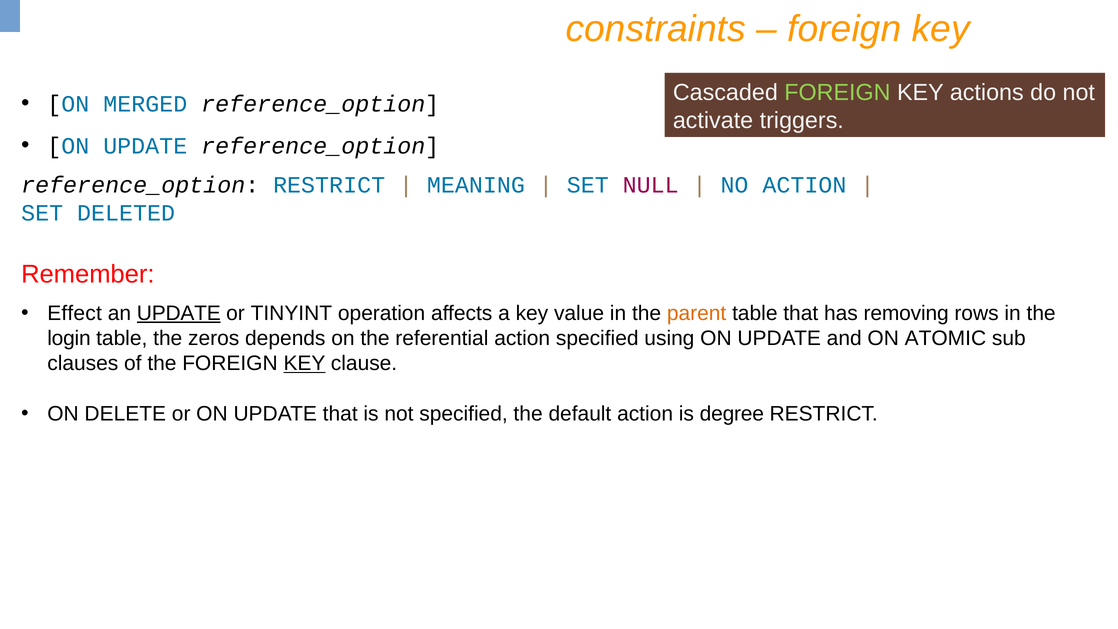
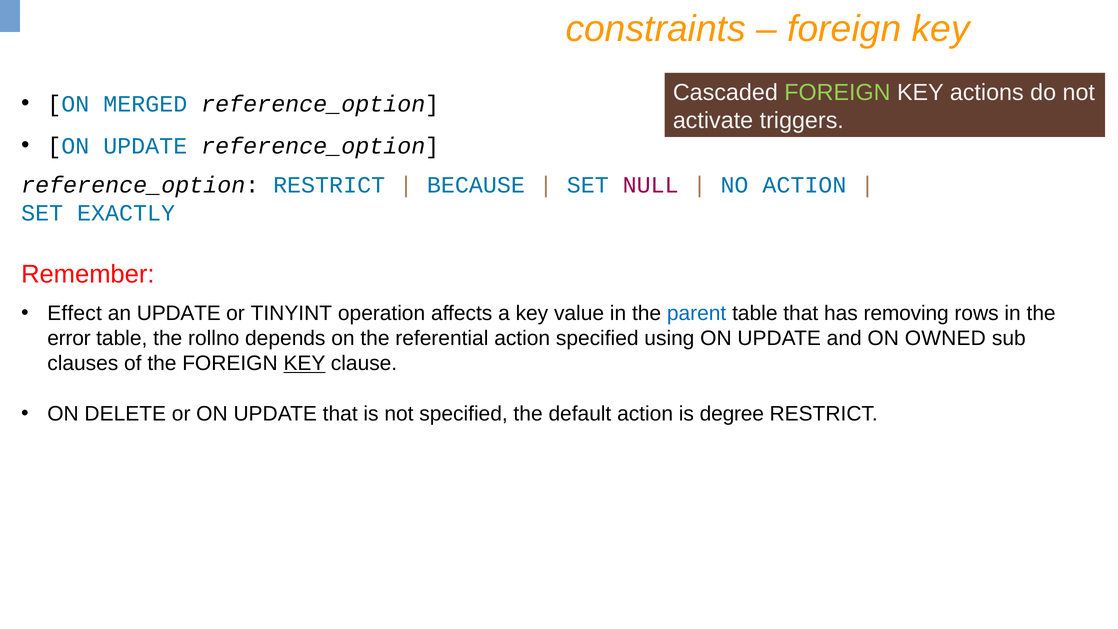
MEANING: MEANING -> BECAUSE
DELETED: DELETED -> EXACTLY
UPDATE at (179, 313) underline: present -> none
parent colour: orange -> blue
login: login -> error
zeros: zeros -> rollno
ATOMIC: ATOMIC -> OWNED
